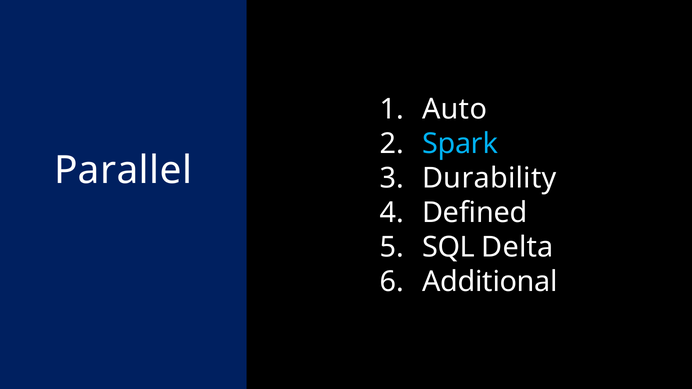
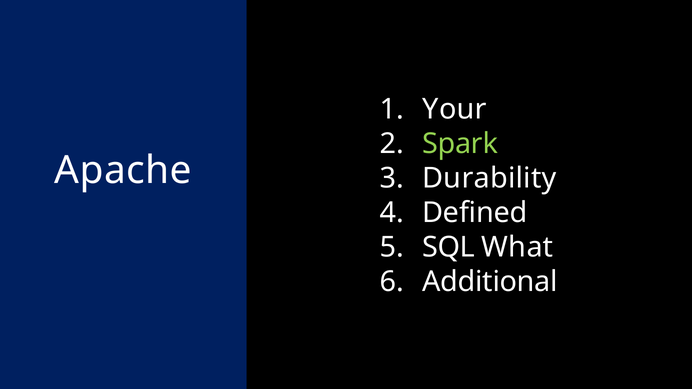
Auto: Auto -> Your
Spark colour: light blue -> light green
Parallel: Parallel -> Apache
Delta: Delta -> What
